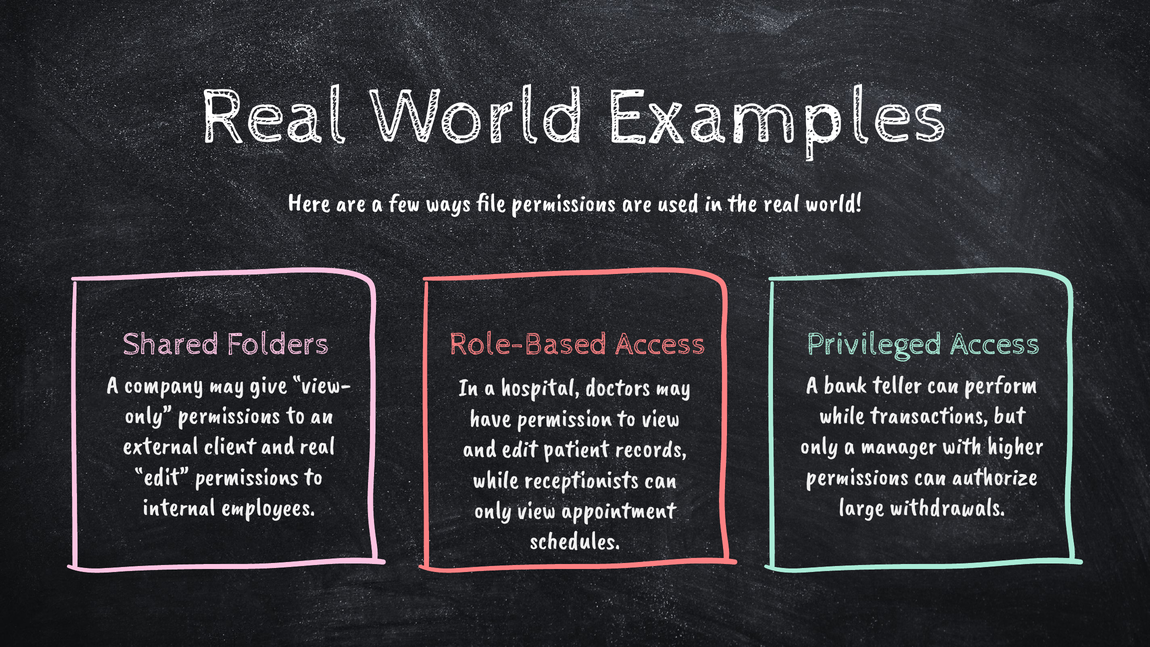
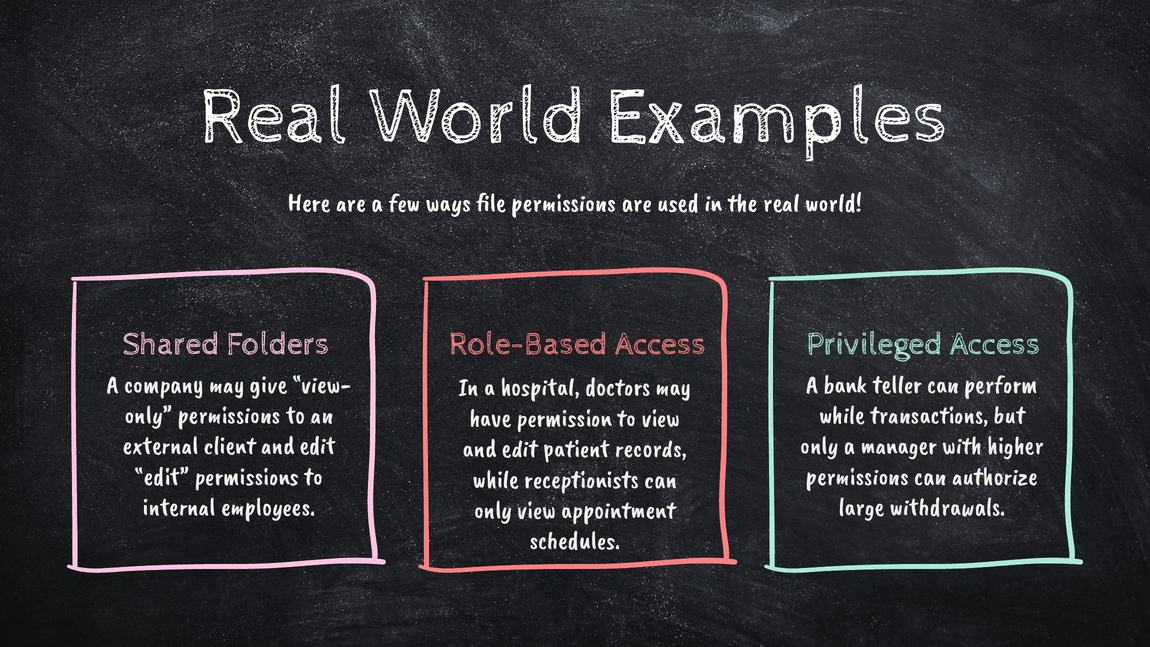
client and real: real -> edit
